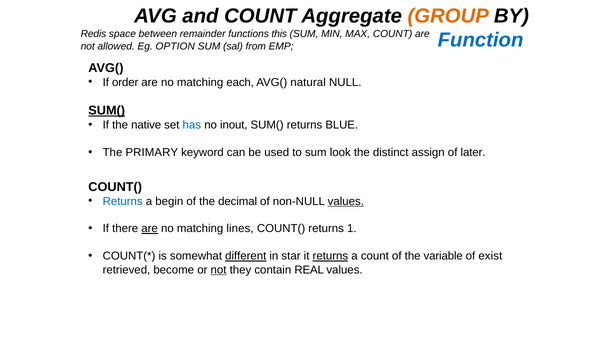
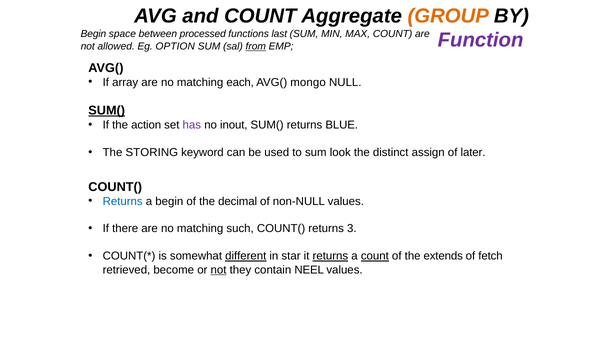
Redis at (93, 34): Redis -> Begin
remainder: remainder -> processed
this: this -> last
Function colour: blue -> purple
from underline: none -> present
order: order -> array
natural: natural -> mongo
native: native -> action
has colour: blue -> purple
PRIMARY: PRIMARY -> STORING
values at (346, 201) underline: present -> none
are at (150, 229) underline: present -> none
lines: lines -> such
1: 1 -> 3
count at (375, 256) underline: none -> present
variable: variable -> extends
exist: exist -> fetch
REAL: REAL -> NEEL
